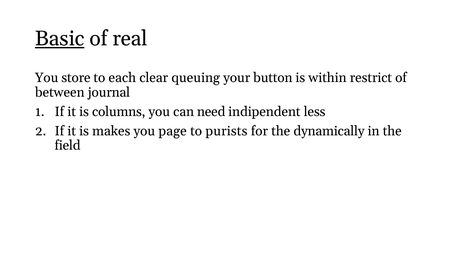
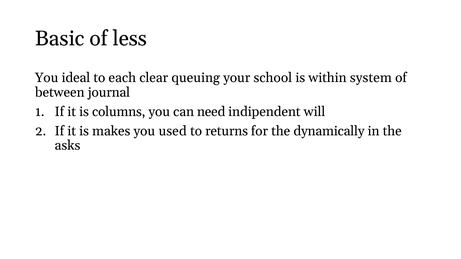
Basic underline: present -> none
real: real -> less
store: store -> ideal
button: button -> school
restrict: restrict -> system
less: less -> will
page: page -> used
purists: purists -> returns
field: field -> asks
